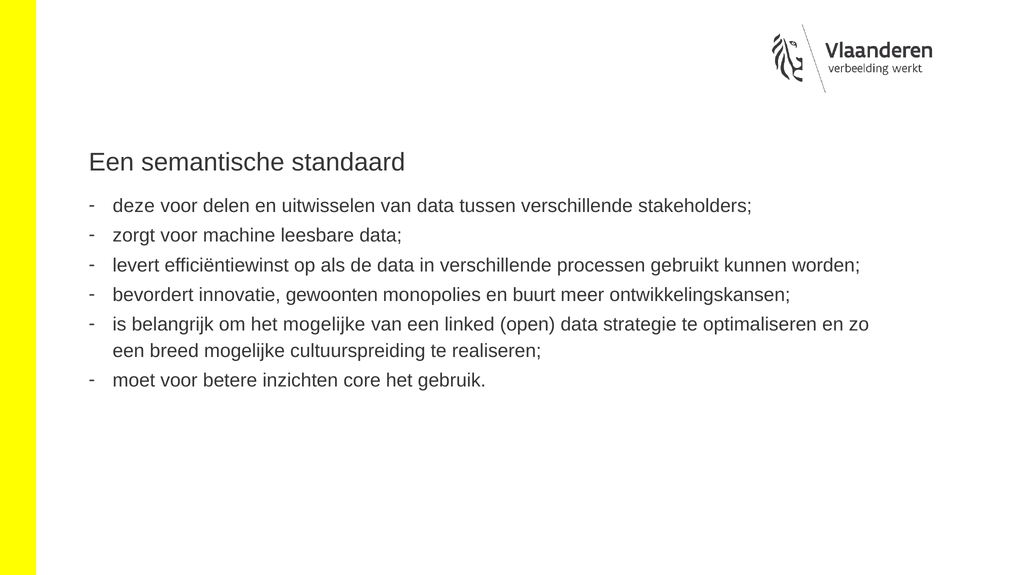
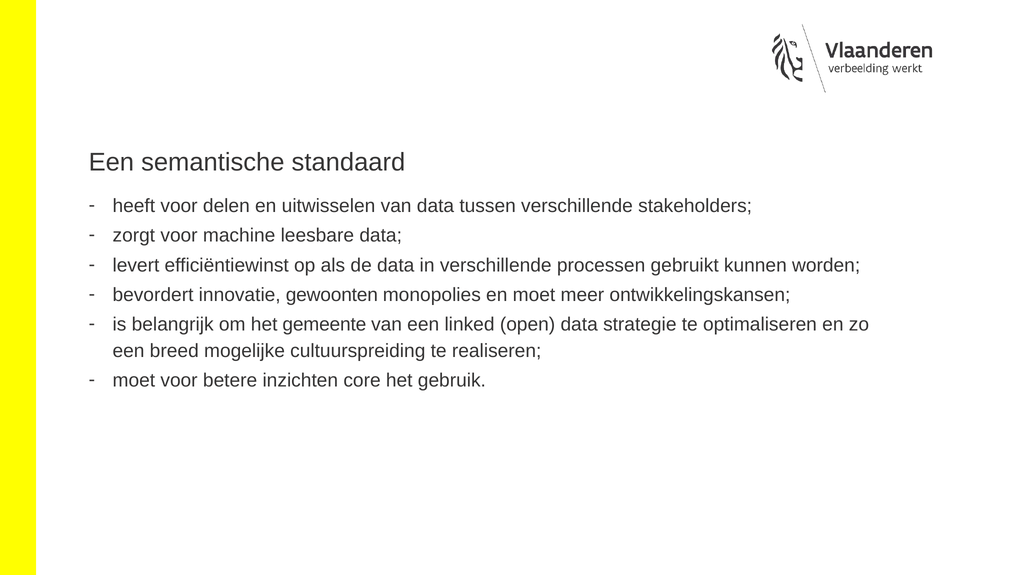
deze: deze -> heeft
en buurt: buurt -> moet
het mogelijke: mogelijke -> gemeente
